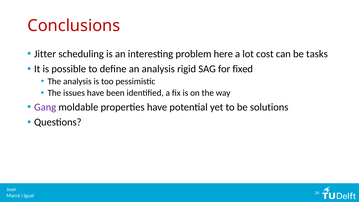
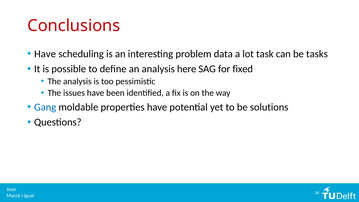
Jitter at (45, 54): Jitter -> Have
here: here -> data
cost: cost -> task
rigid: rigid -> here
Gang colour: purple -> blue
